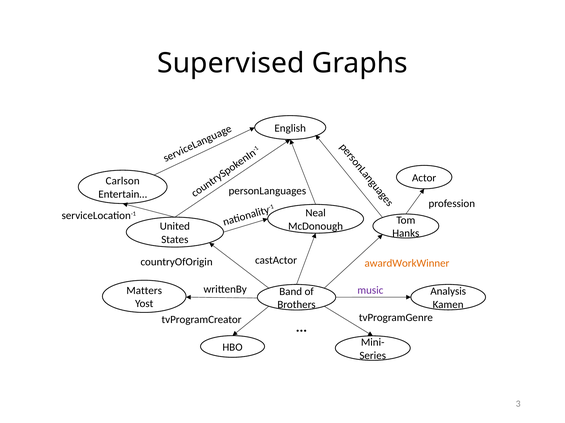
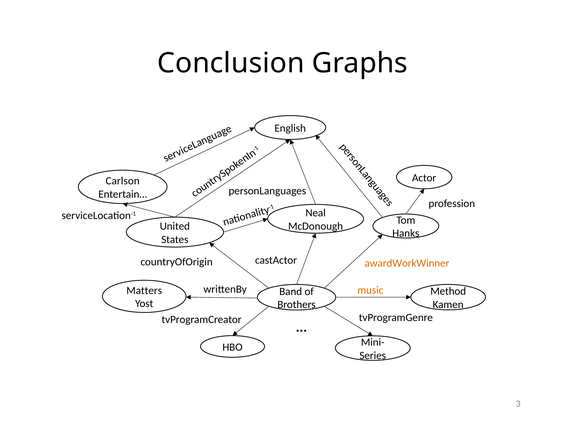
Supervised: Supervised -> Conclusion
music colour: purple -> orange
Analysis: Analysis -> Method
